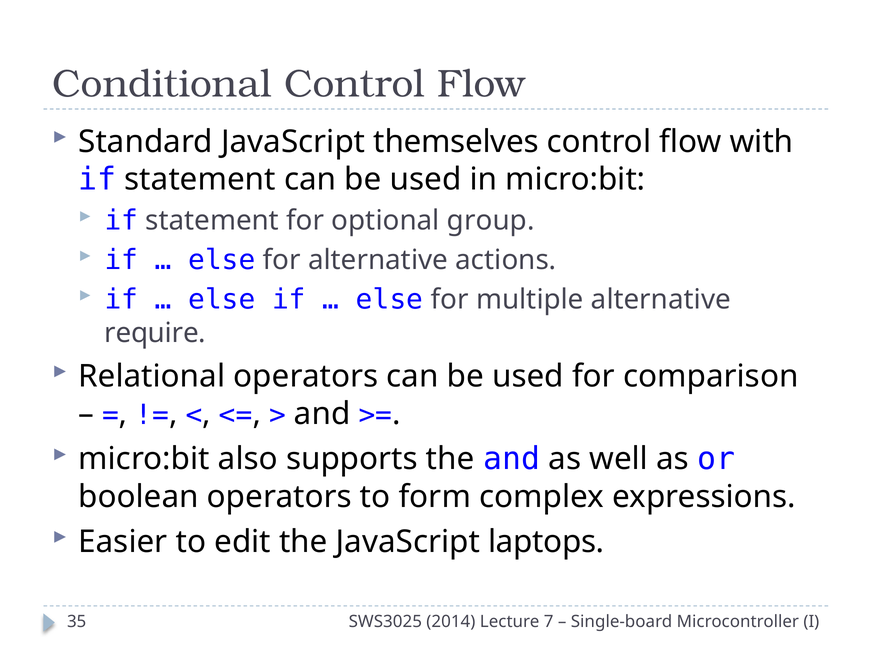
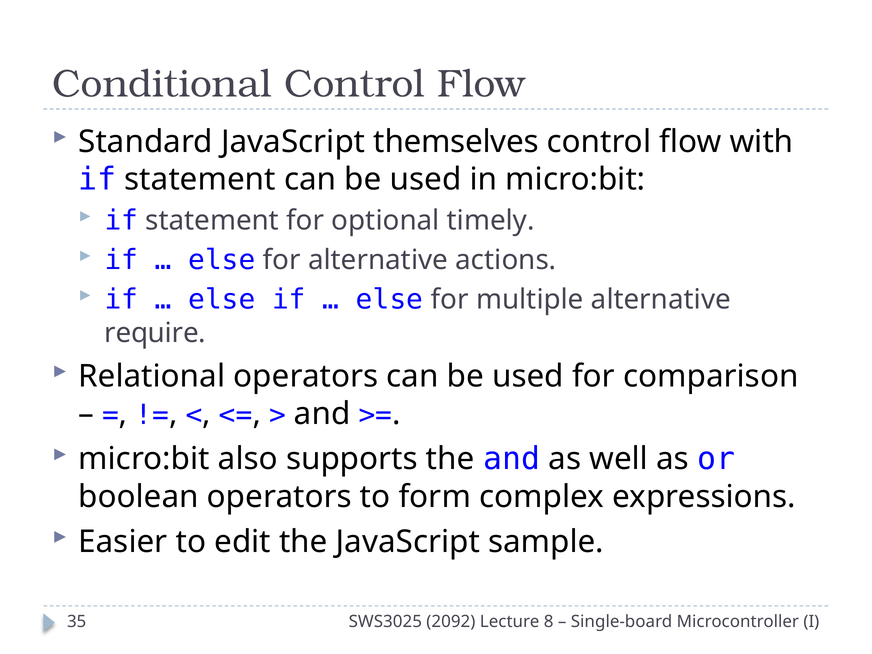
group: group -> timely
laptops: laptops -> sample
2014: 2014 -> 2092
7: 7 -> 8
